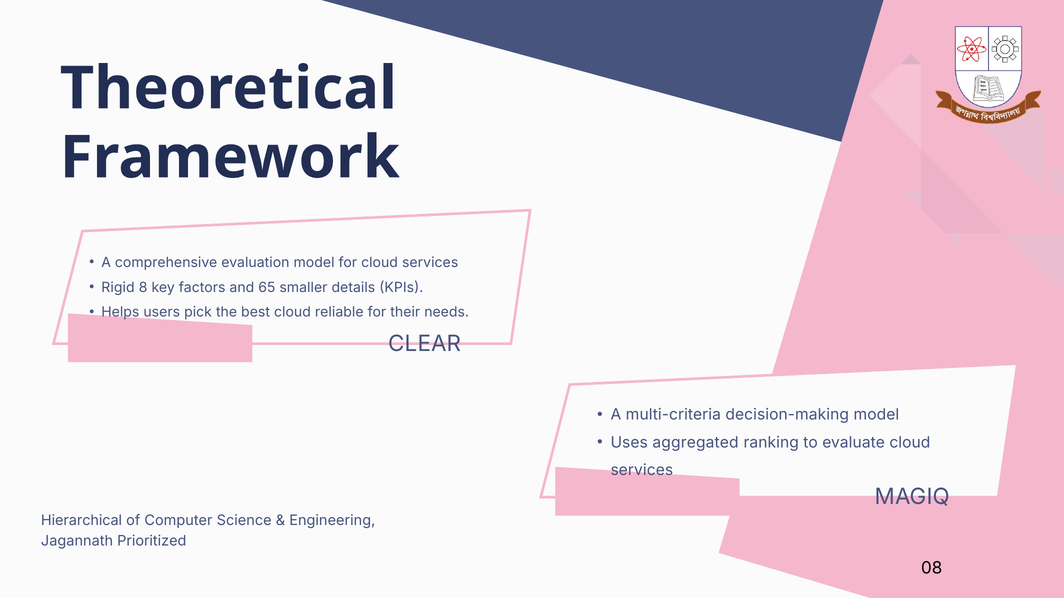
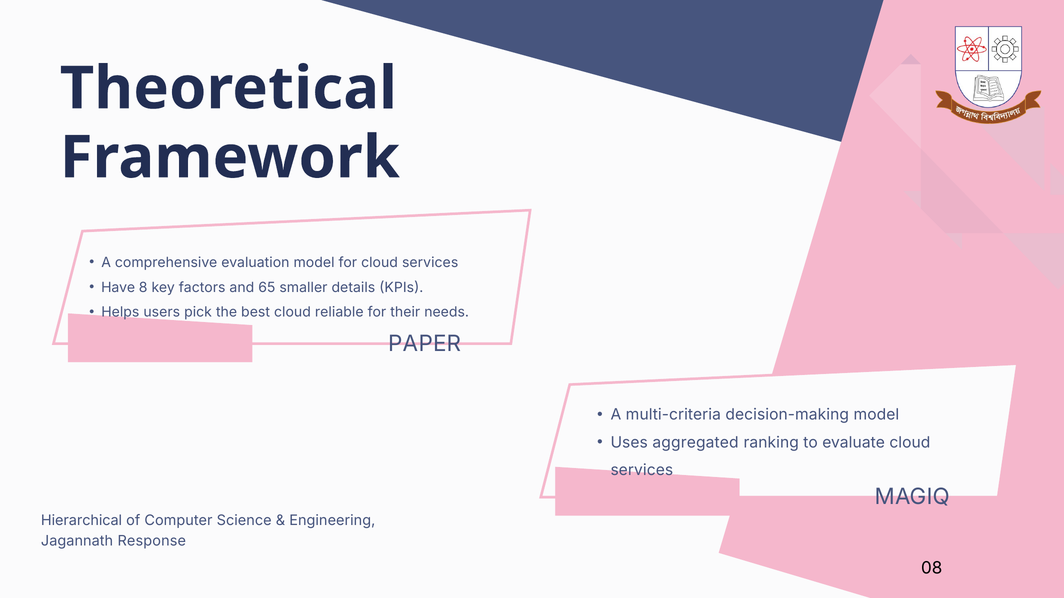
Rigid: Rigid -> Have
CLEAR: CLEAR -> PAPER
Prioritized: Prioritized -> Response
